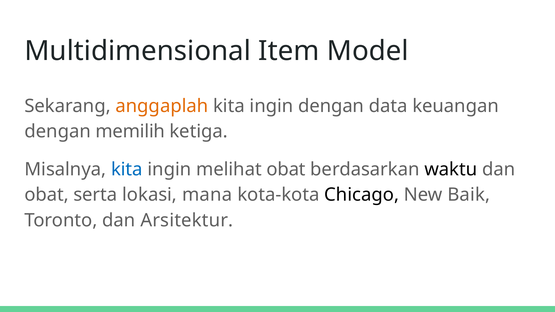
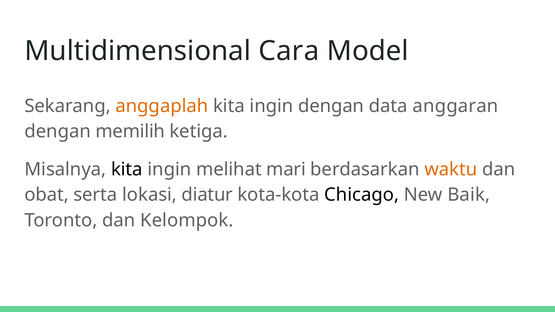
Item: Item -> Cara
keuangan: keuangan -> anggaran
kita at (127, 169) colour: blue -> black
melihat obat: obat -> mari
waktu colour: black -> orange
mana: mana -> diatur
Arsitektur: Arsitektur -> Kelompok
